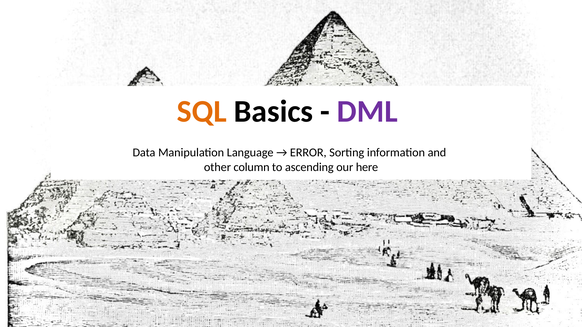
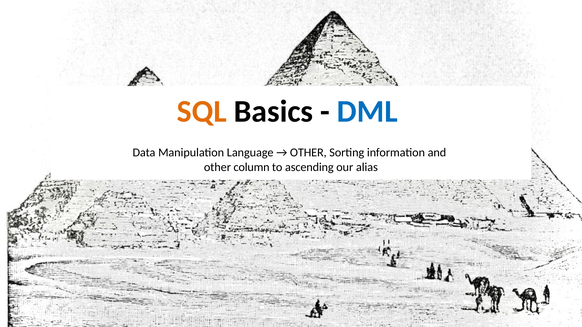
DML colour: purple -> blue
ERROR at (308, 153): ERROR -> OTHER
here: here -> alias
